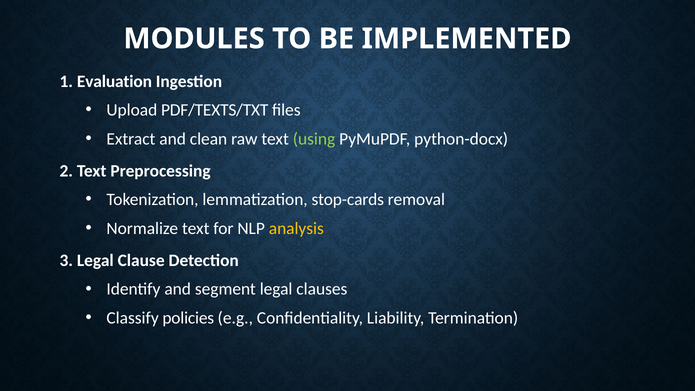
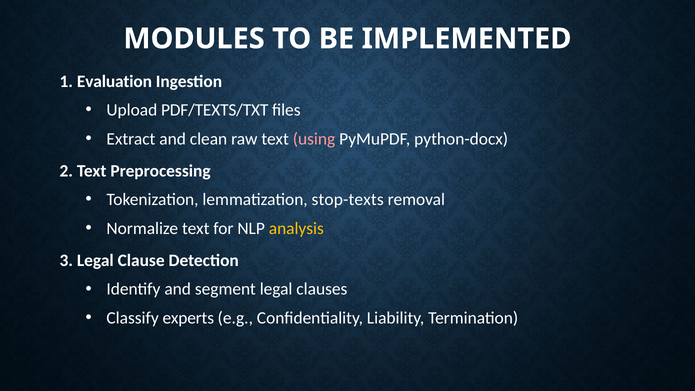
using colour: light green -> pink
stop-cards: stop-cards -> stop-texts
policies: policies -> experts
